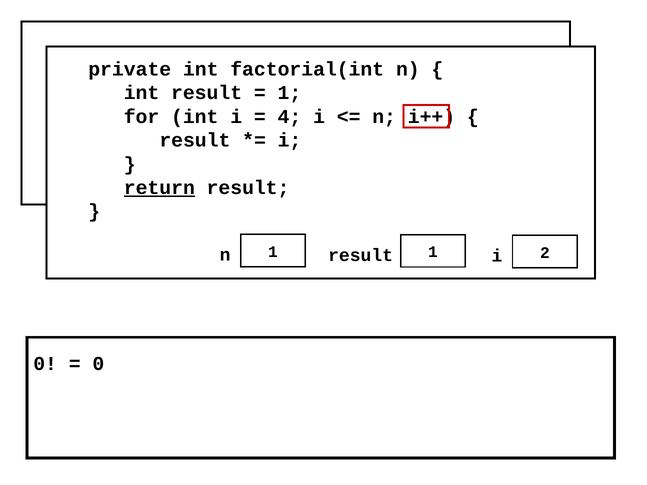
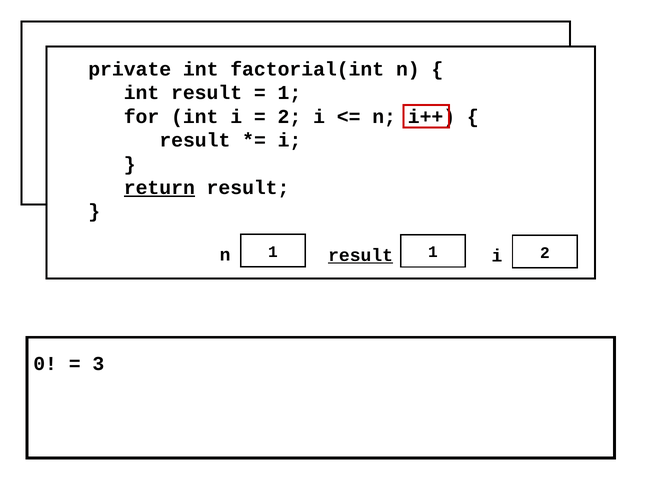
4 at (289, 117): 4 -> 2
result at (361, 255) underline: none -> present
0 at (98, 364): 0 -> 3
